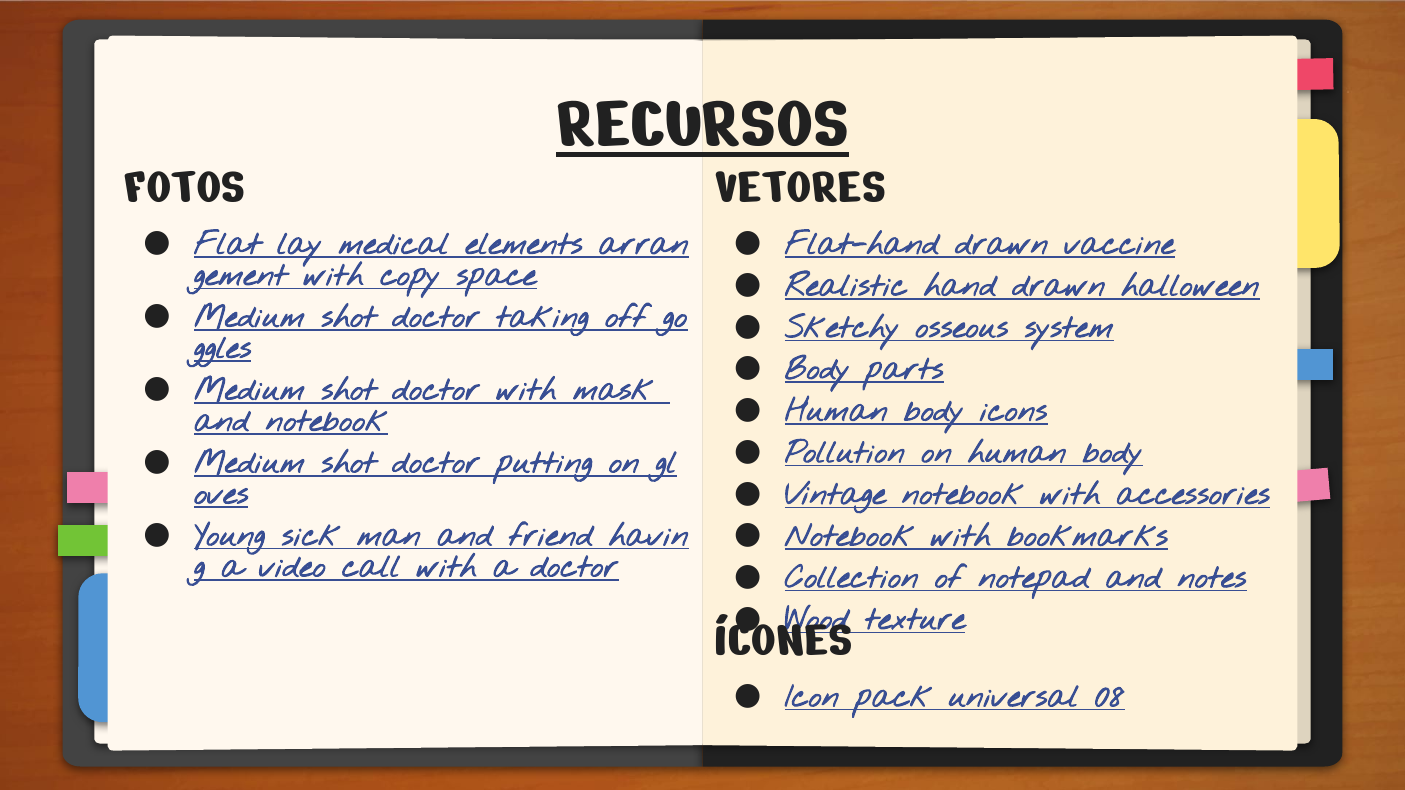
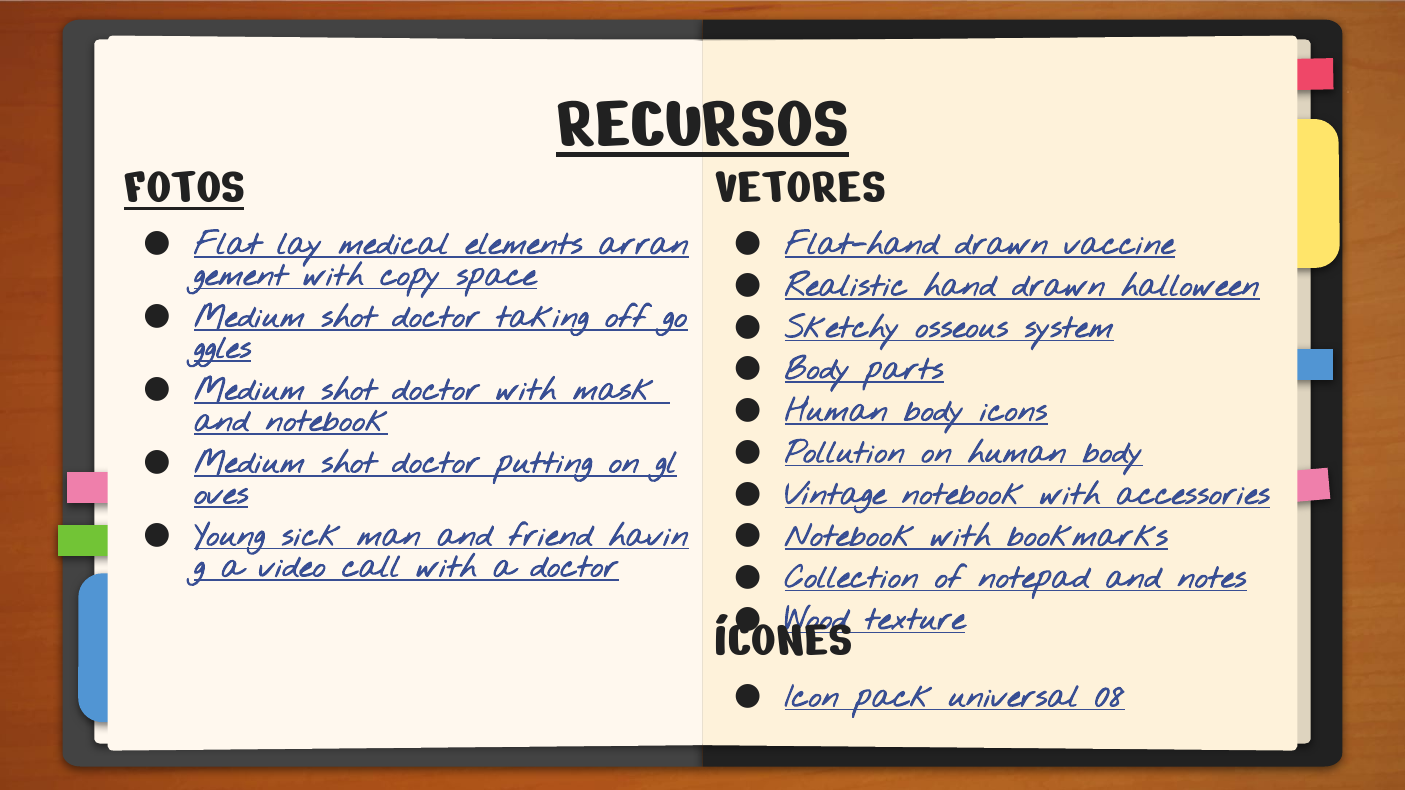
FOTOS underline: none -> present
